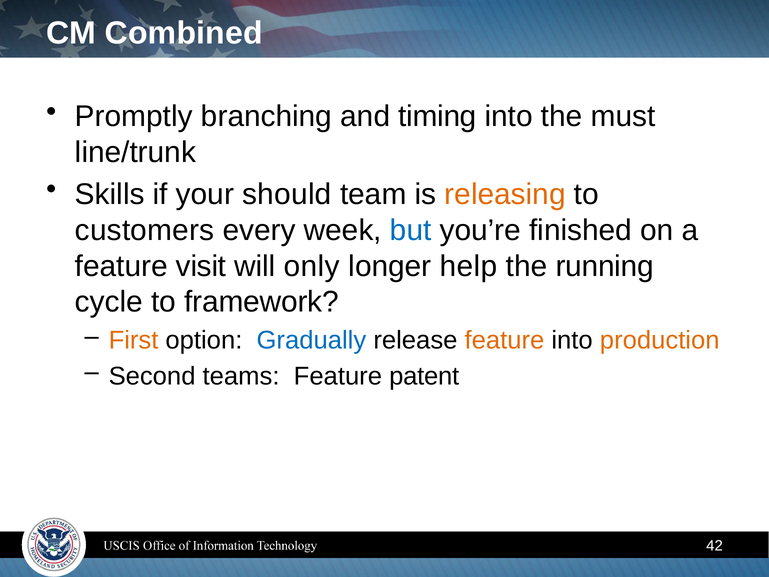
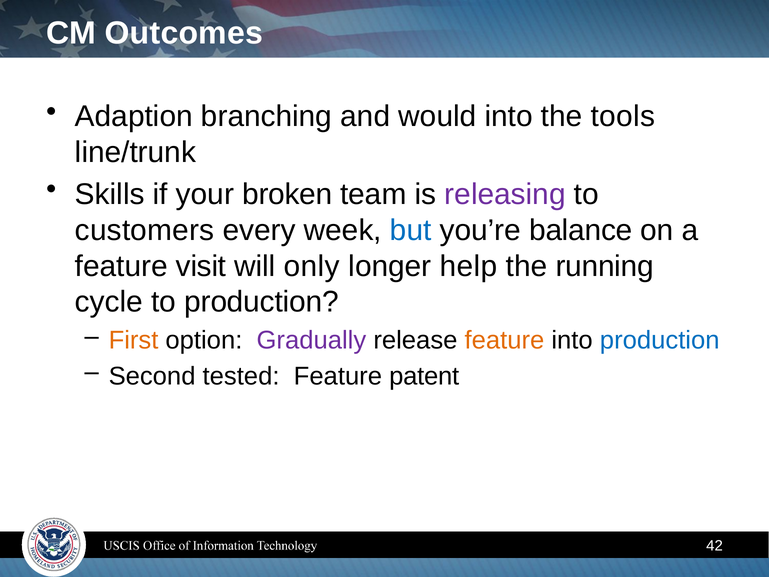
Combined: Combined -> Outcomes
Promptly: Promptly -> Adaption
timing: timing -> would
must: must -> tools
should: should -> broken
releasing colour: orange -> purple
finished: finished -> balance
to framework: framework -> production
Gradually colour: blue -> purple
production at (660, 340) colour: orange -> blue
teams: teams -> tested
